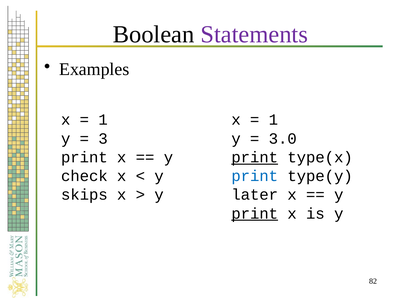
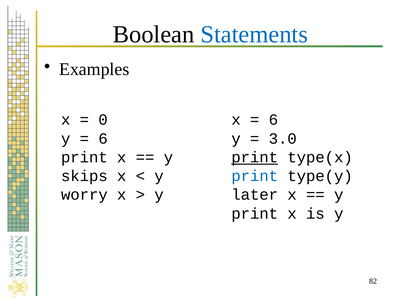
Statements colour: purple -> blue
1 at (103, 120): 1 -> 0
1 at (273, 120): 1 -> 6
3 at (103, 138): 3 -> 6
check: check -> skips
skips: skips -> worry
print at (255, 213) underline: present -> none
